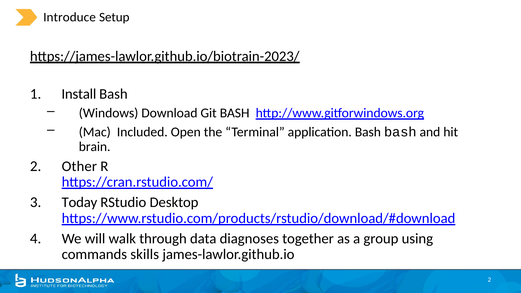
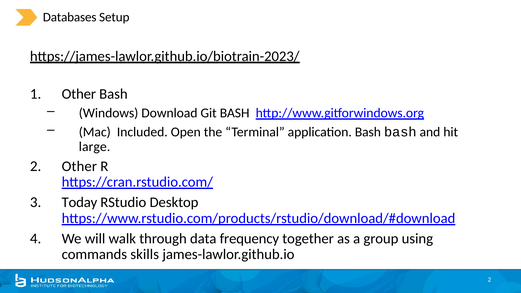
Introduce: Introduce -> Databases
Install at (79, 94): Install -> Other
brain: brain -> large
diagnoses: diagnoses -> frequency
